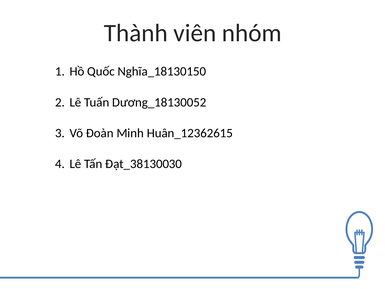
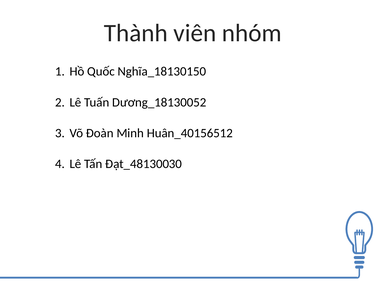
Huân_12362615: Huân_12362615 -> Huân_40156512
Đạt_38130030: Đạt_38130030 -> Đạt_48130030
